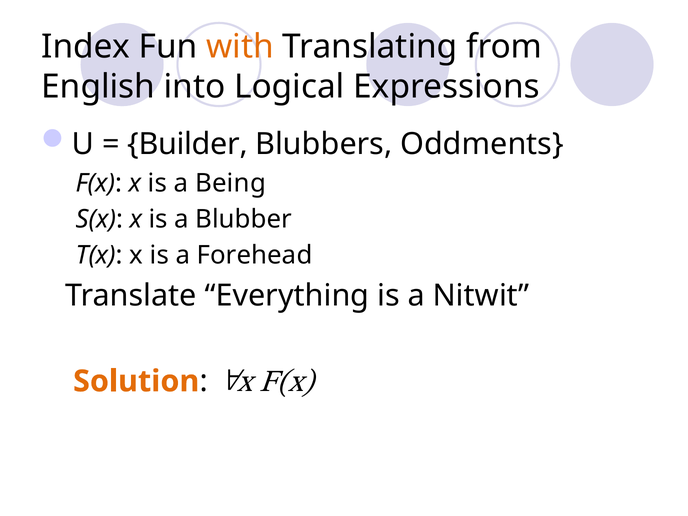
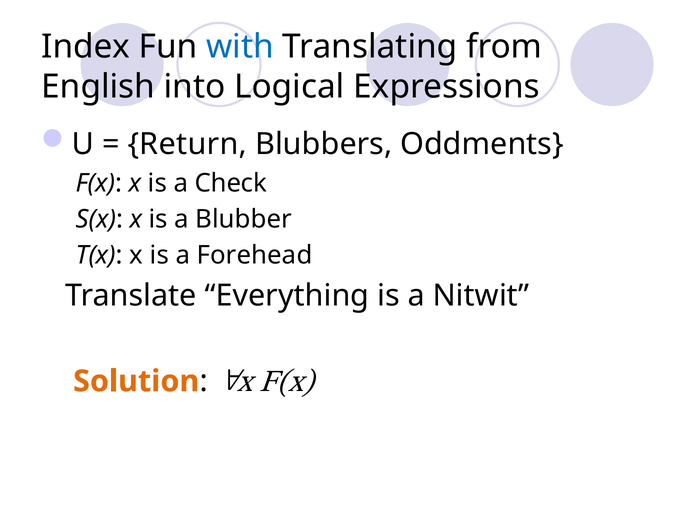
with colour: orange -> blue
Builder: Builder -> Return
Being: Being -> Check
